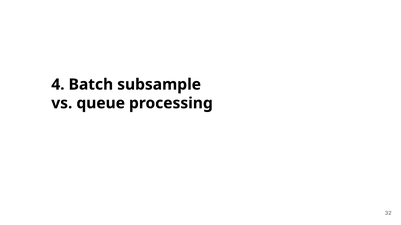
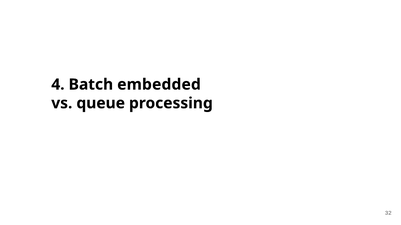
subsample: subsample -> embedded
